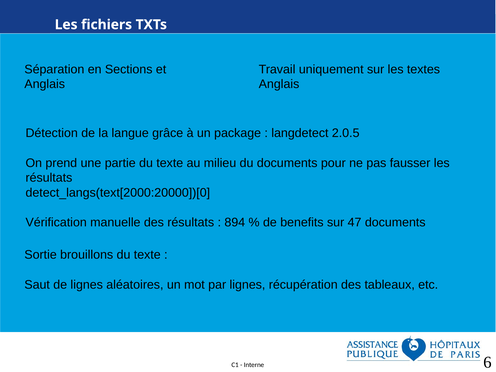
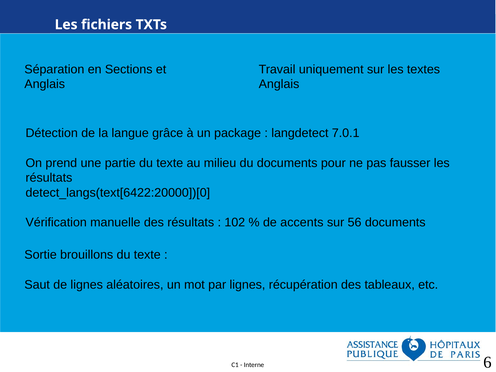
2.0.5: 2.0.5 -> 7.0.1
detect_langs(text[2000:20000])[0: detect_langs(text[2000:20000])[0 -> detect_langs(text[6422:20000])[0
894: 894 -> 102
benefits: benefits -> accents
47: 47 -> 56
